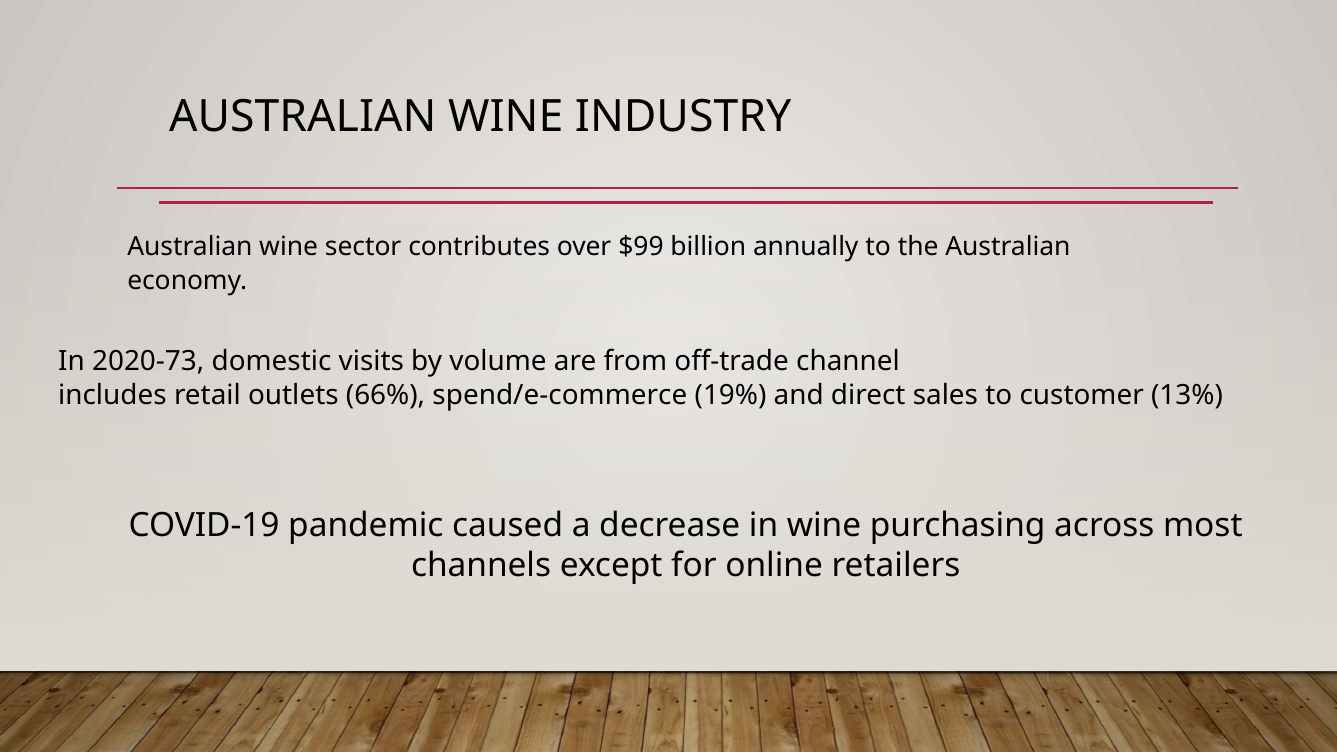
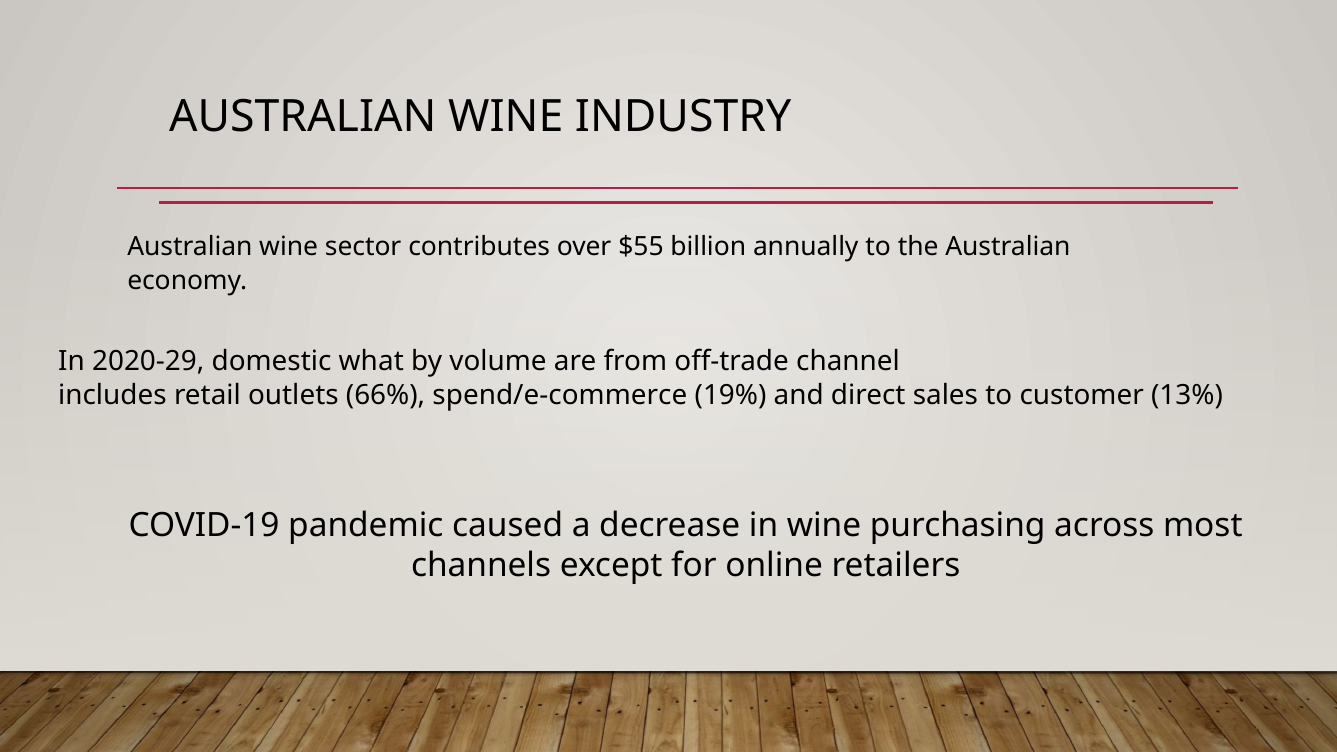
$99: $99 -> $55
2020-73: 2020-73 -> 2020-29
visits: visits -> what
